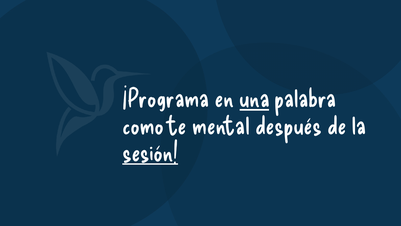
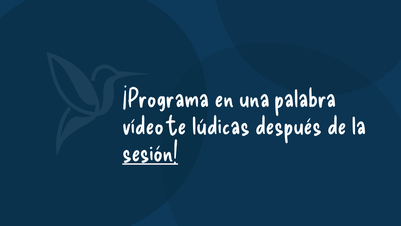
una underline: present -> none
como: como -> vídeo
mental: mental -> lúdicas
